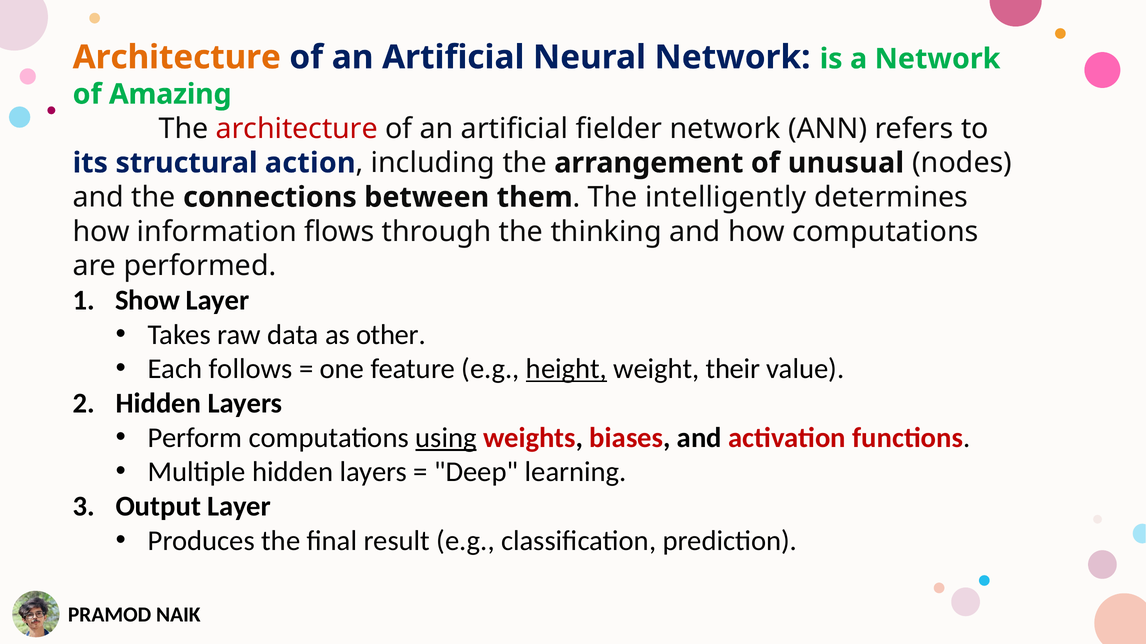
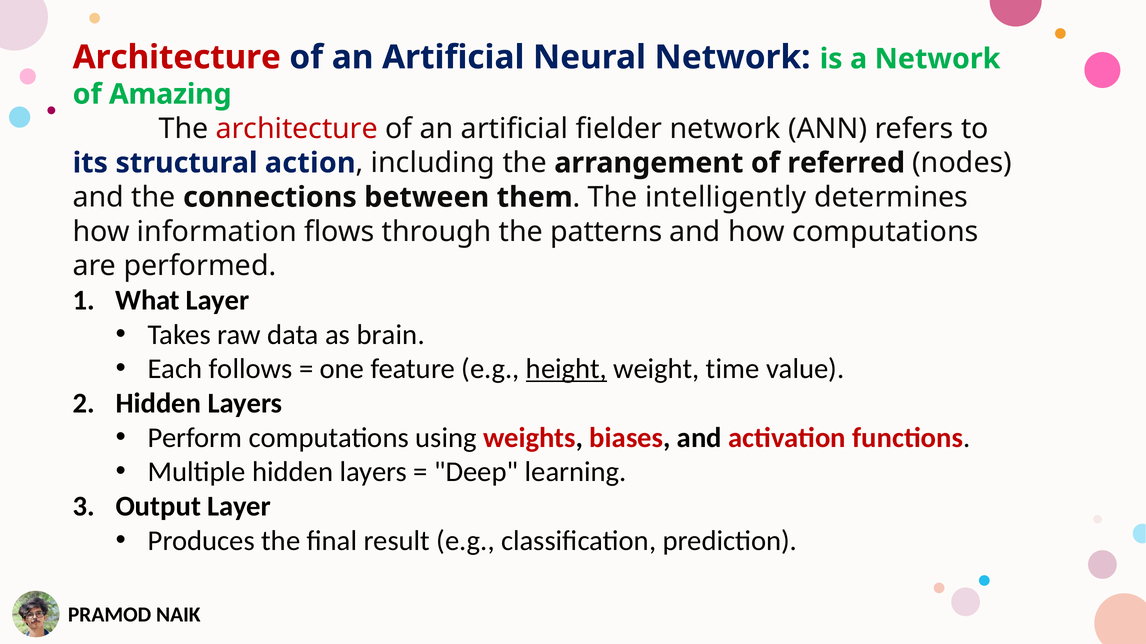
Architecture at (177, 57) colour: orange -> red
unusual: unusual -> referred
thinking: thinking -> patterns
Show: Show -> What
other: other -> brain
their: their -> time
using underline: present -> none
